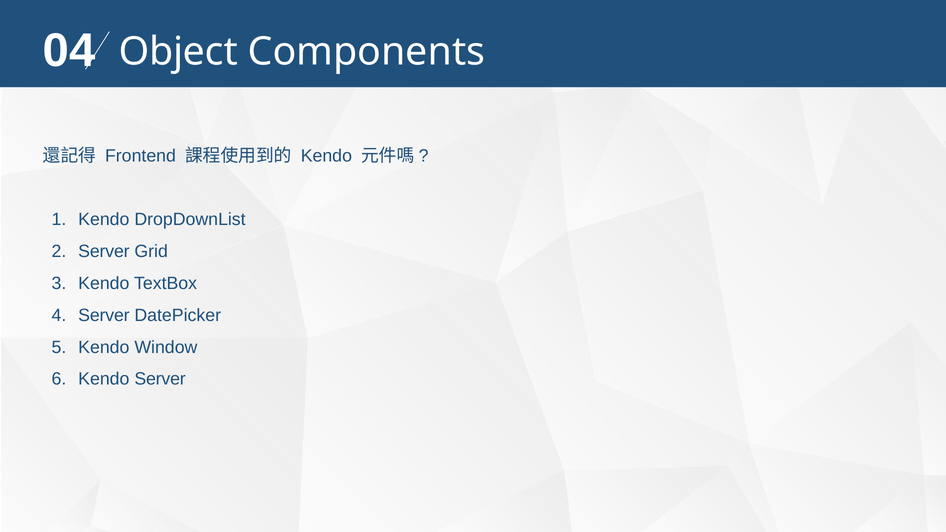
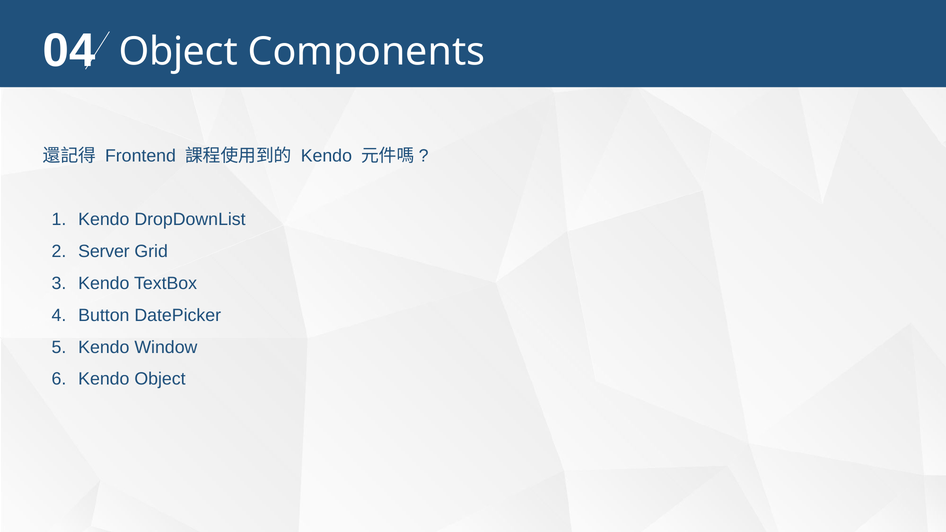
Server at (104, 315): Server -> Button
Kendo Server: Server -> Object
